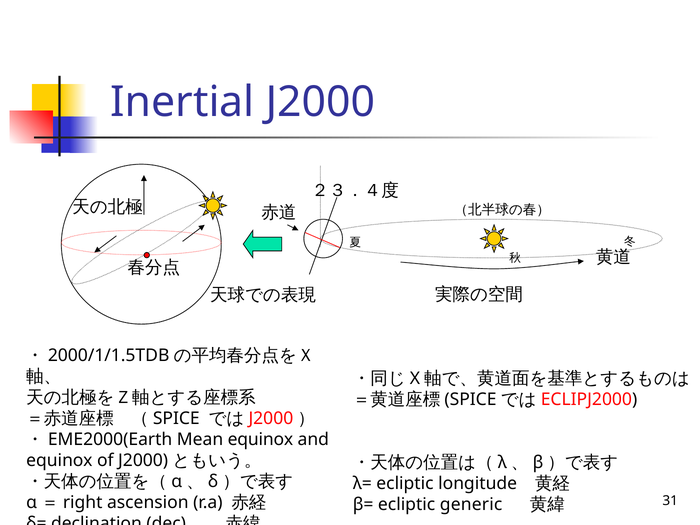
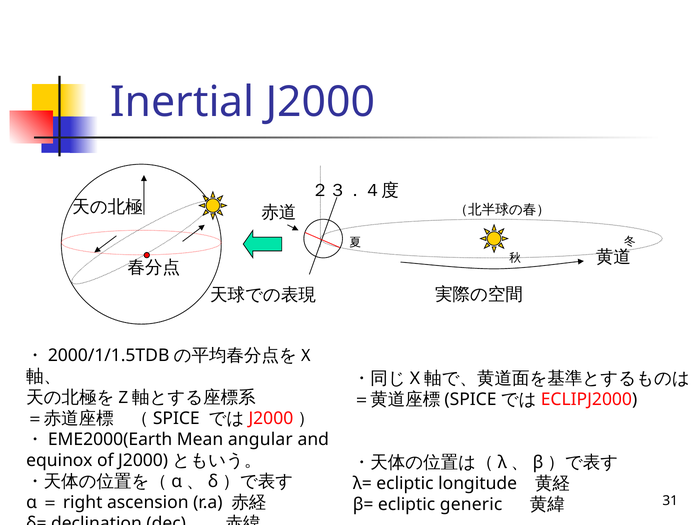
Mean equinox: equinox -> angular
